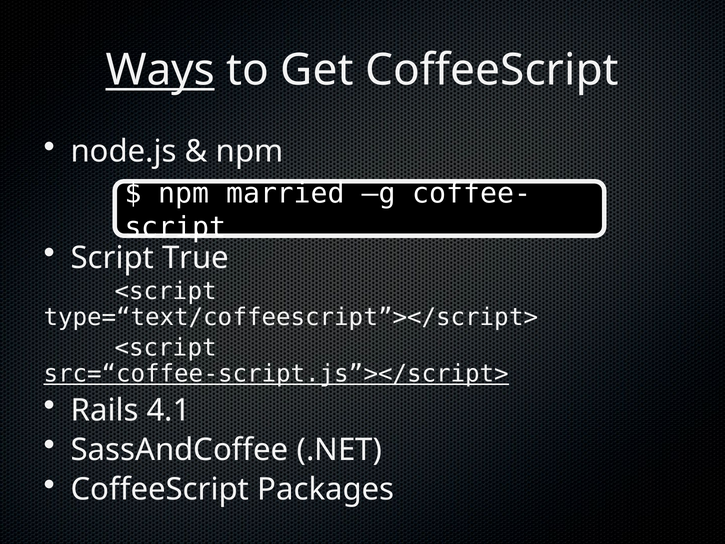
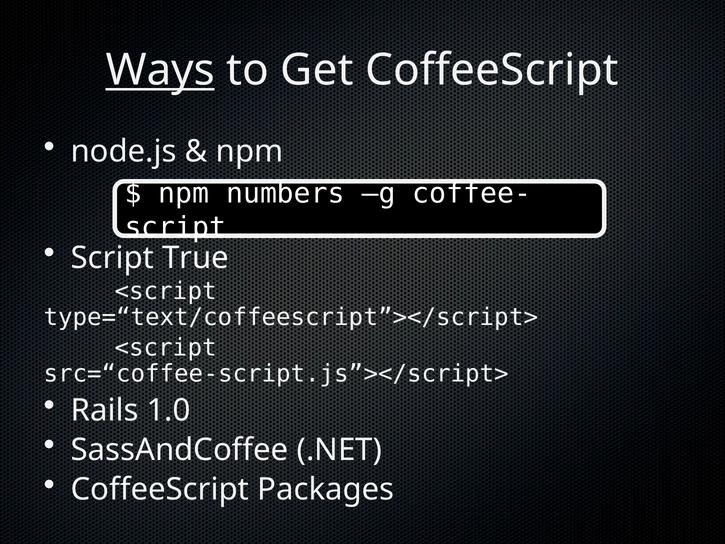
married: married -> numbers
src=“coffee-script.js”></script> underline: present -> none
4.1: 4.1 -> 1.0
